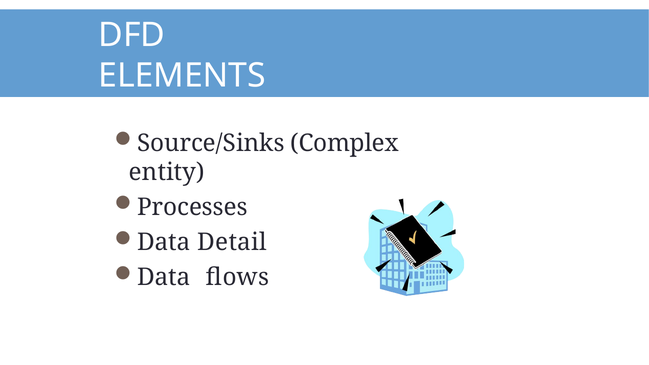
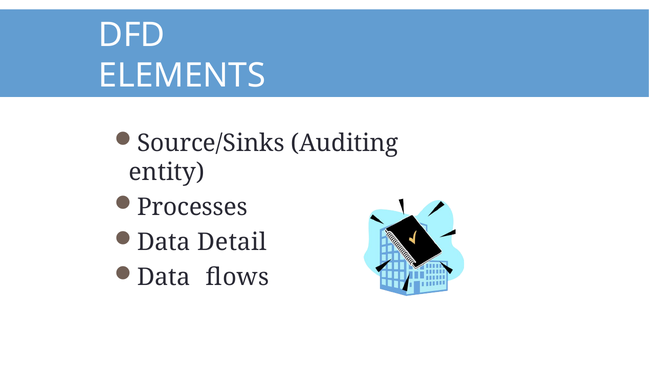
Complex: Complex -> Auditing
